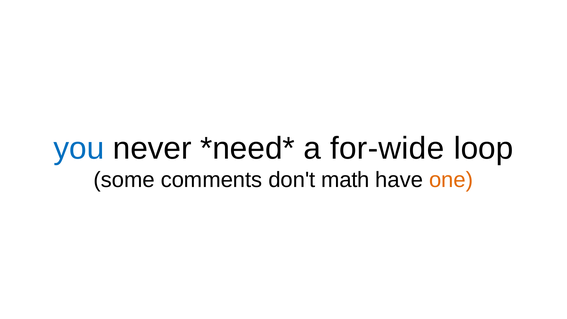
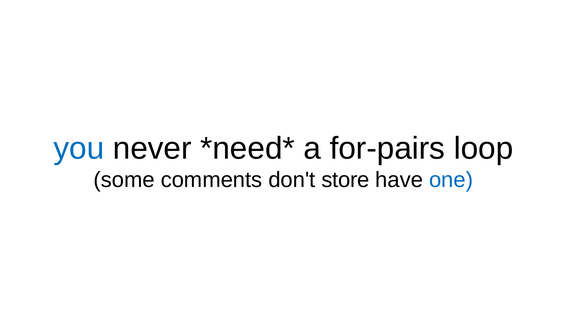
for-wide: for-wide -> for-pairs
math: math -> store
one colour: orange -> blue
